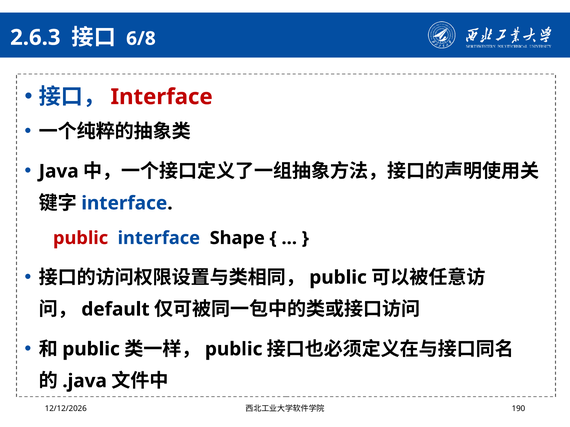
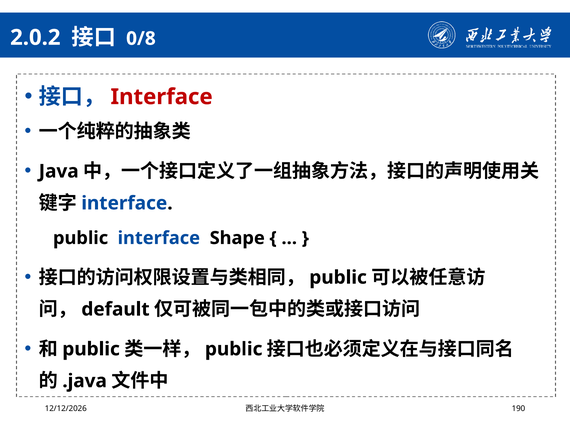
2.6.3: 2.6.3 -> 2.0.2
6/8: 6/8 -> 0/8
public at (81, 238) colour: red -> black
